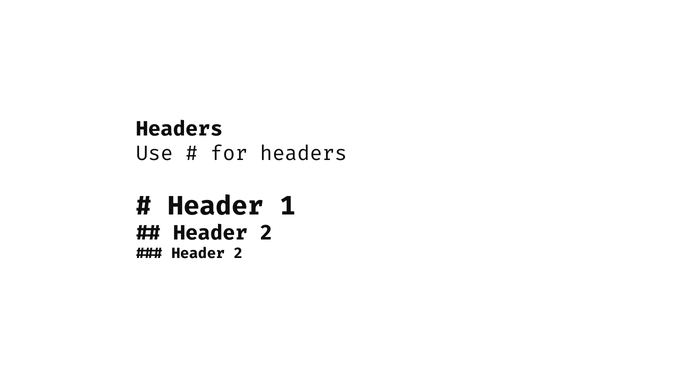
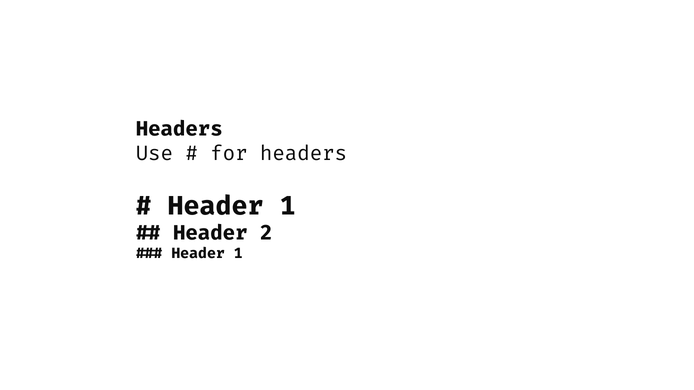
2 at (238, 254): 2 -> 1
